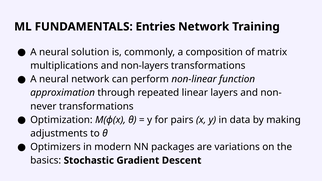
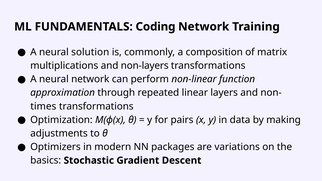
Entries: Entries -> Coding
never: never -> times
